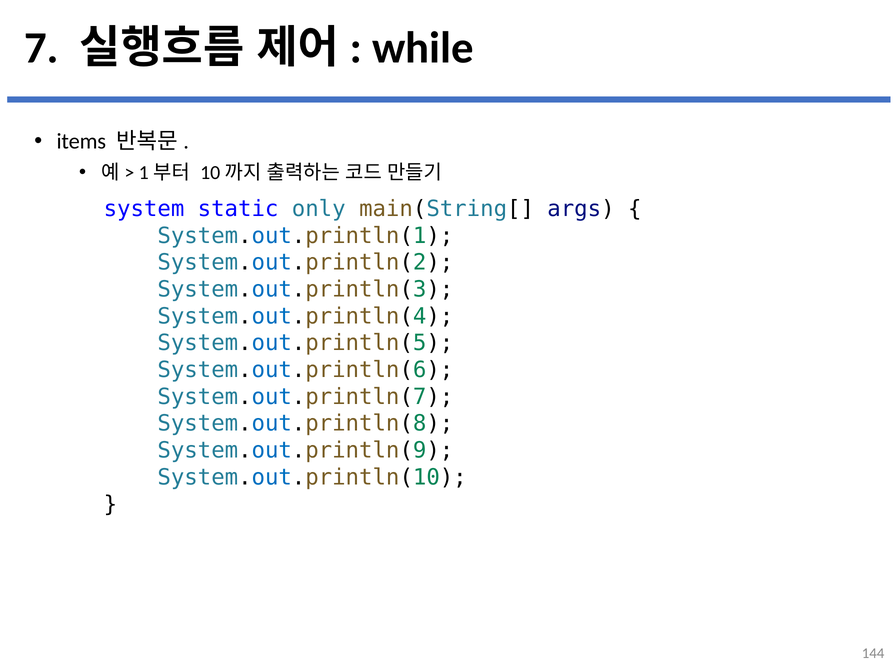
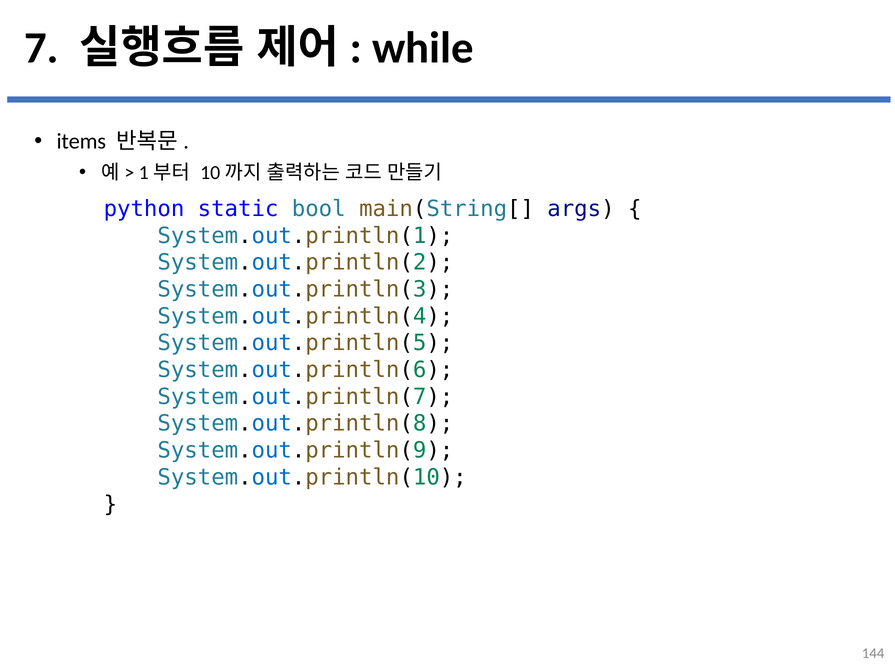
system: system -> python
only: only -> bool
